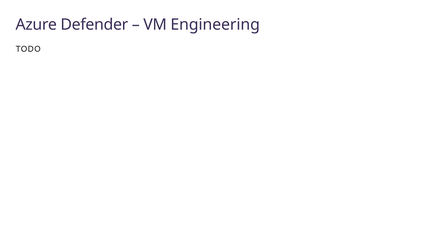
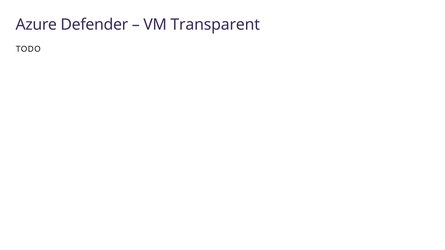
Engineering: Engineering -> Transparent
